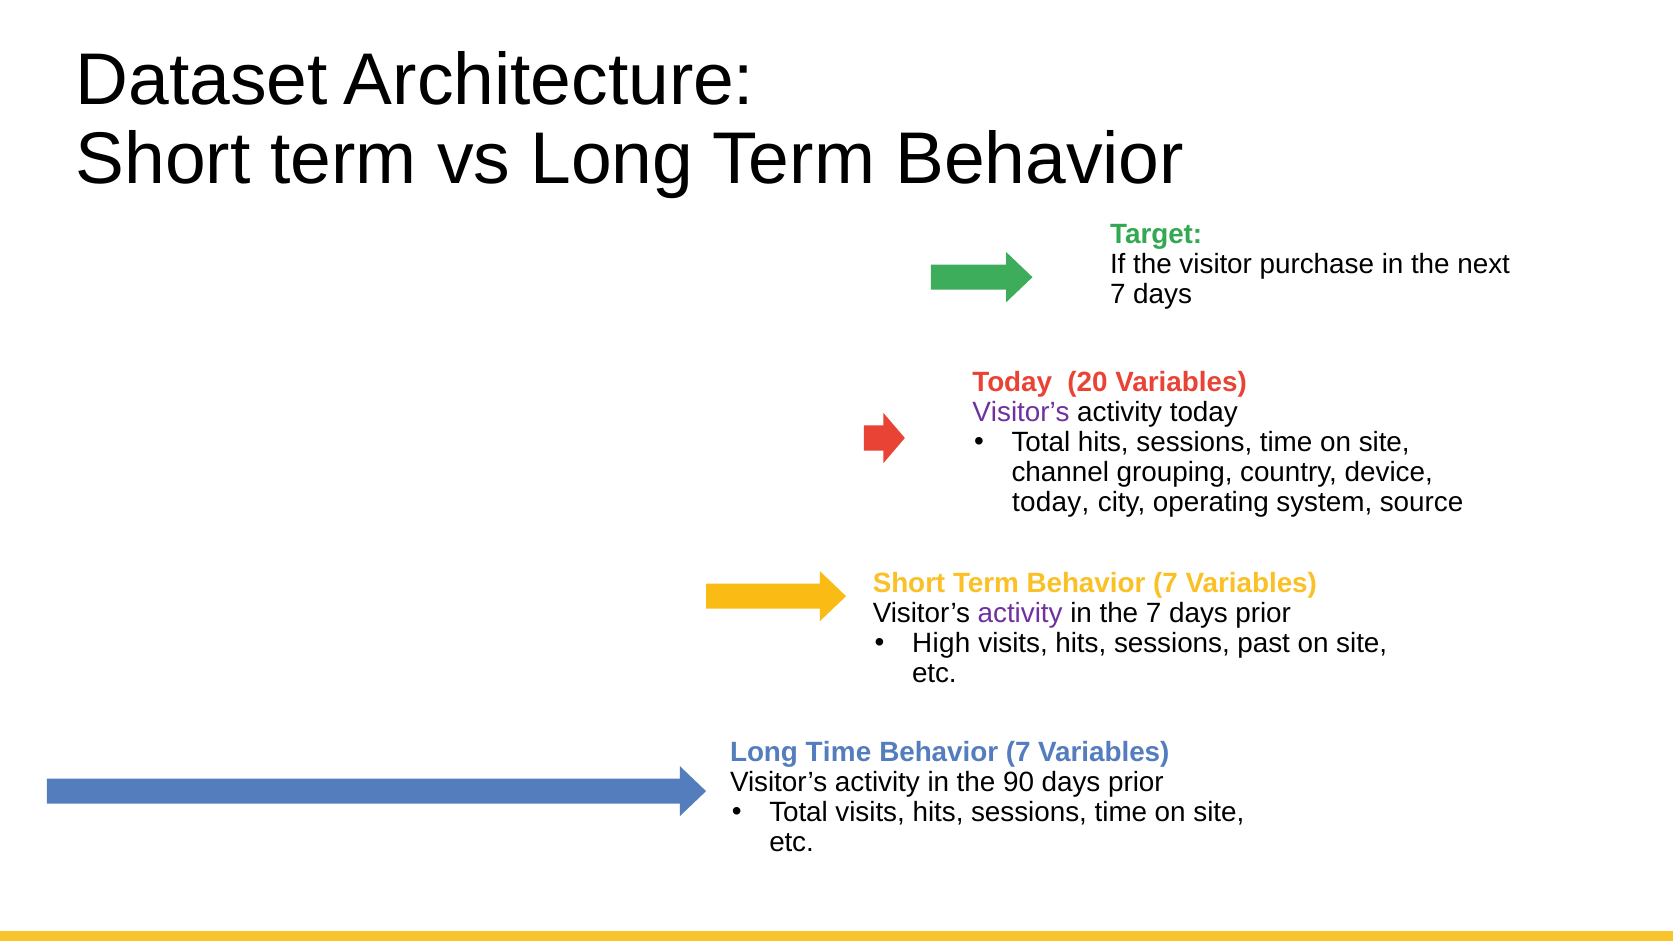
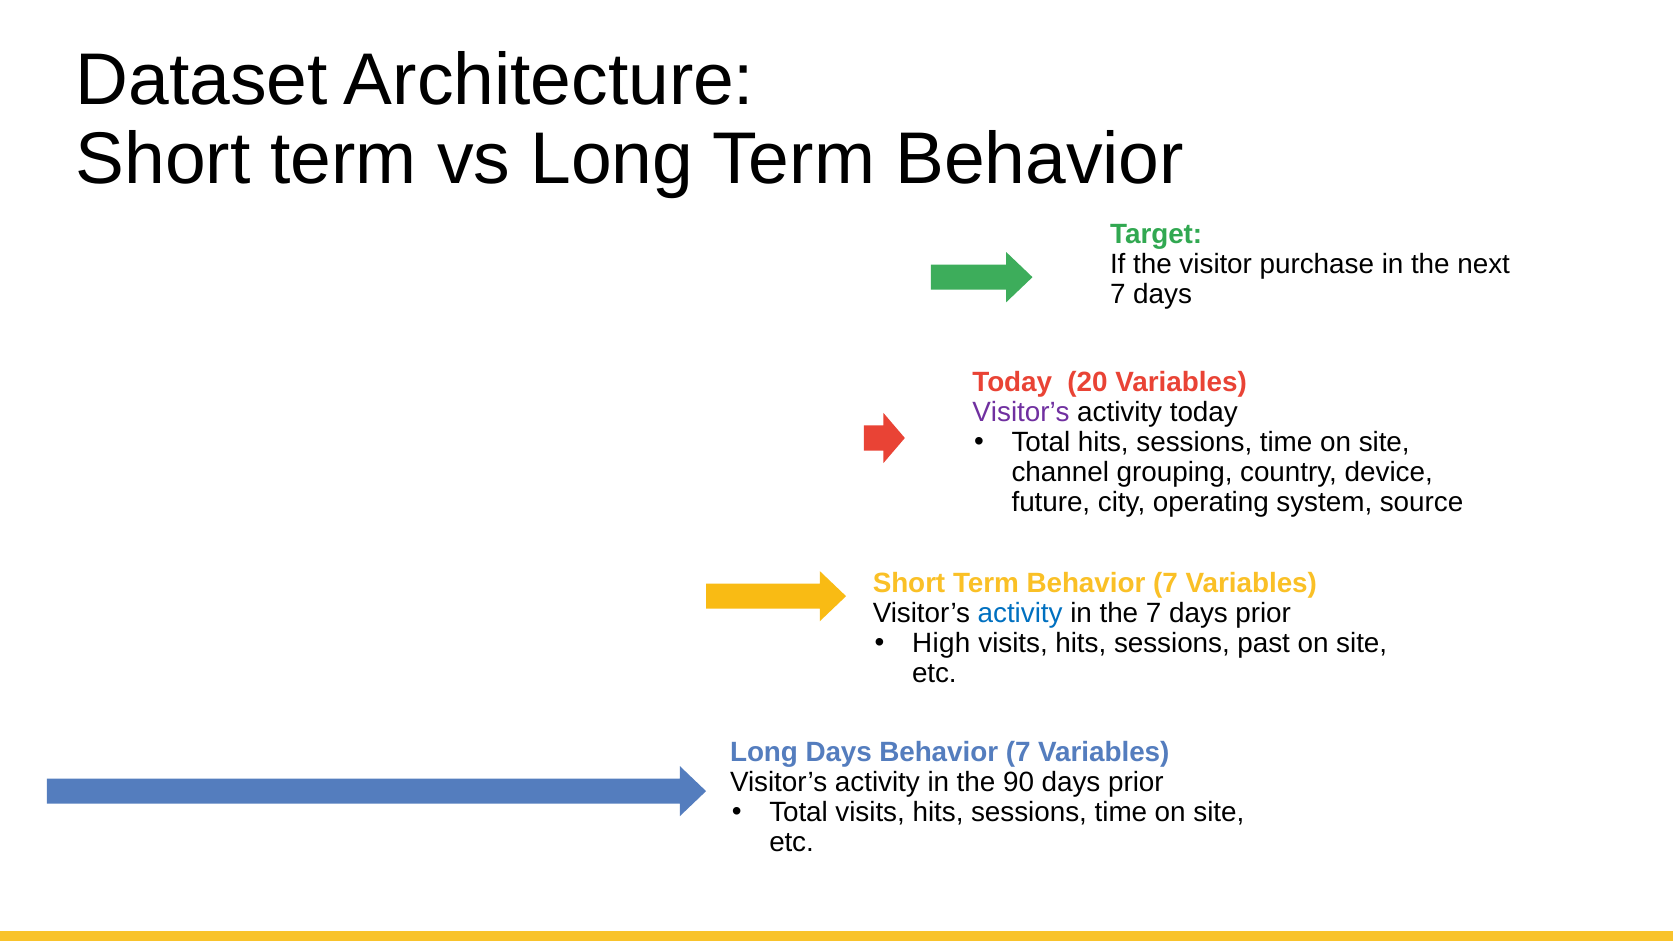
today at (1051, 502): today -> future
activity at (1020, 613) colour: purple -> blue
Long Time: Time -> Days
